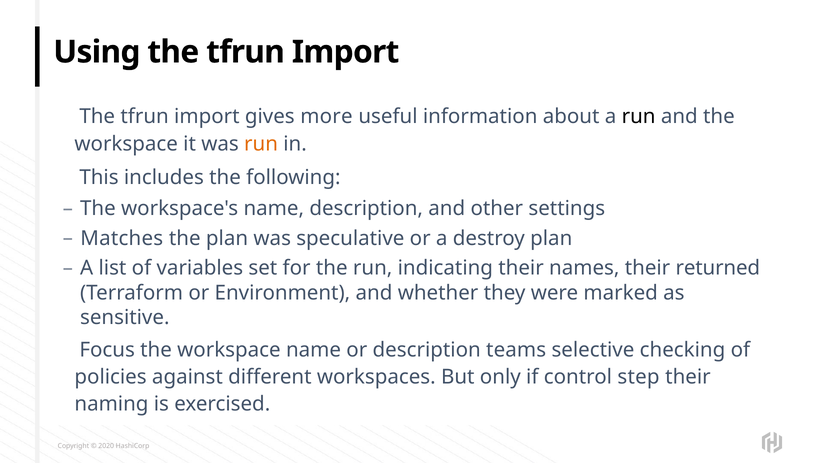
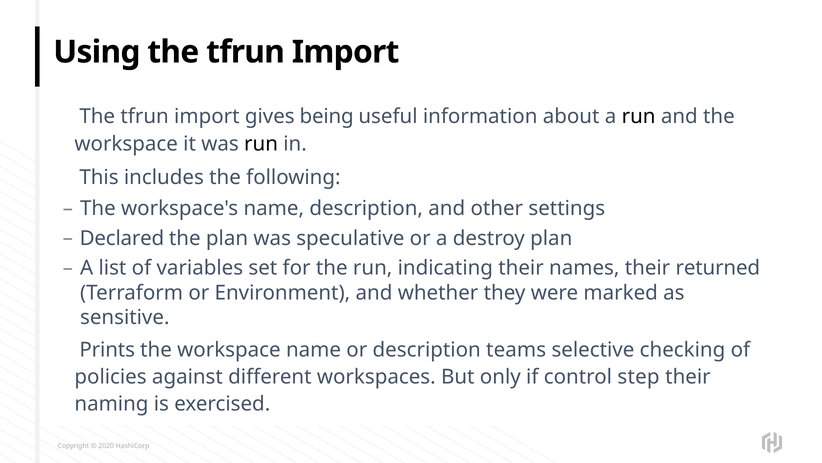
more: more -> being
run at (261, 144) colour: orange -> black
Matches: Matches -> Declared
Focus: Focus -> Prints
